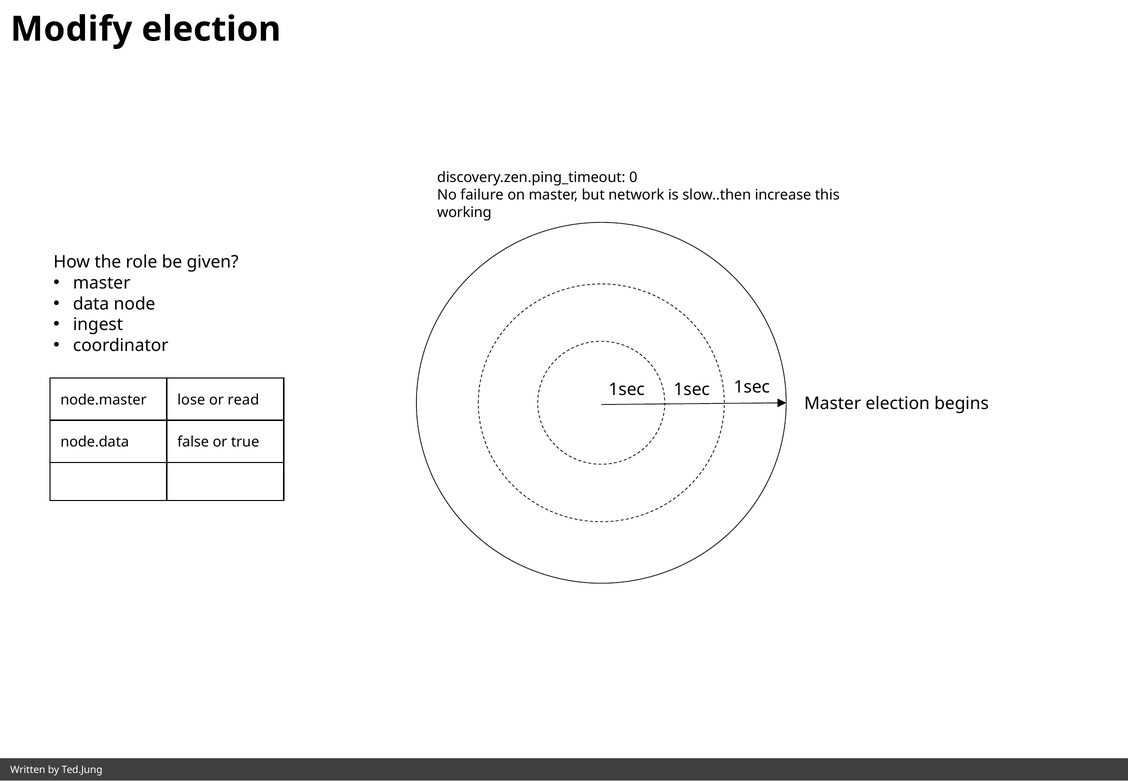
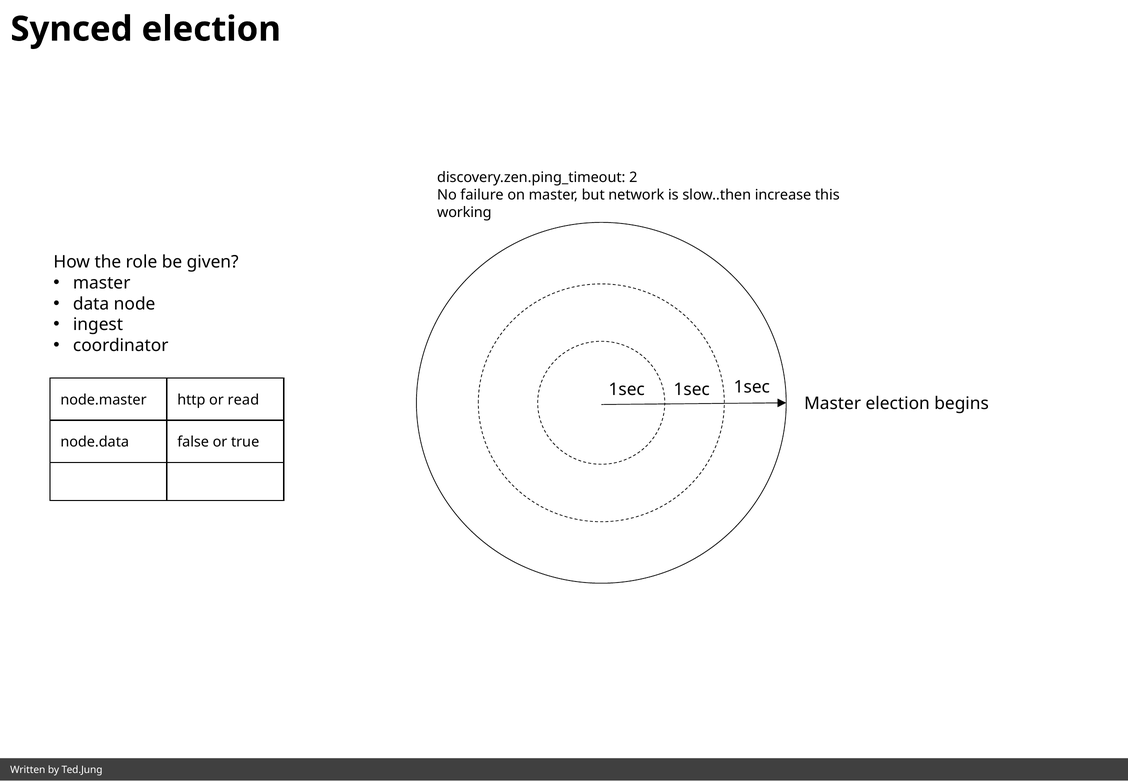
Modify: Modify -> Synced
0: 0 -> 2
lose: lose -> http
